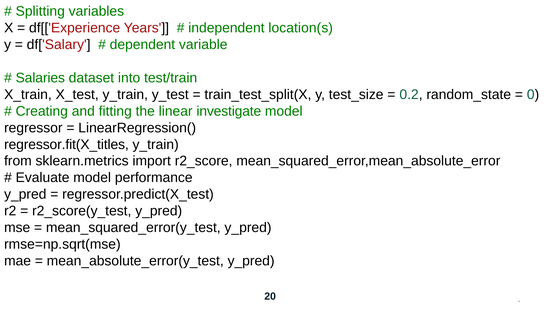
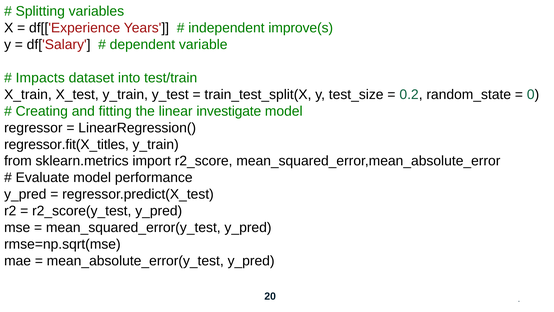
location(s: location(s -> improve(s
Salaries: Salaries -> Impacts
